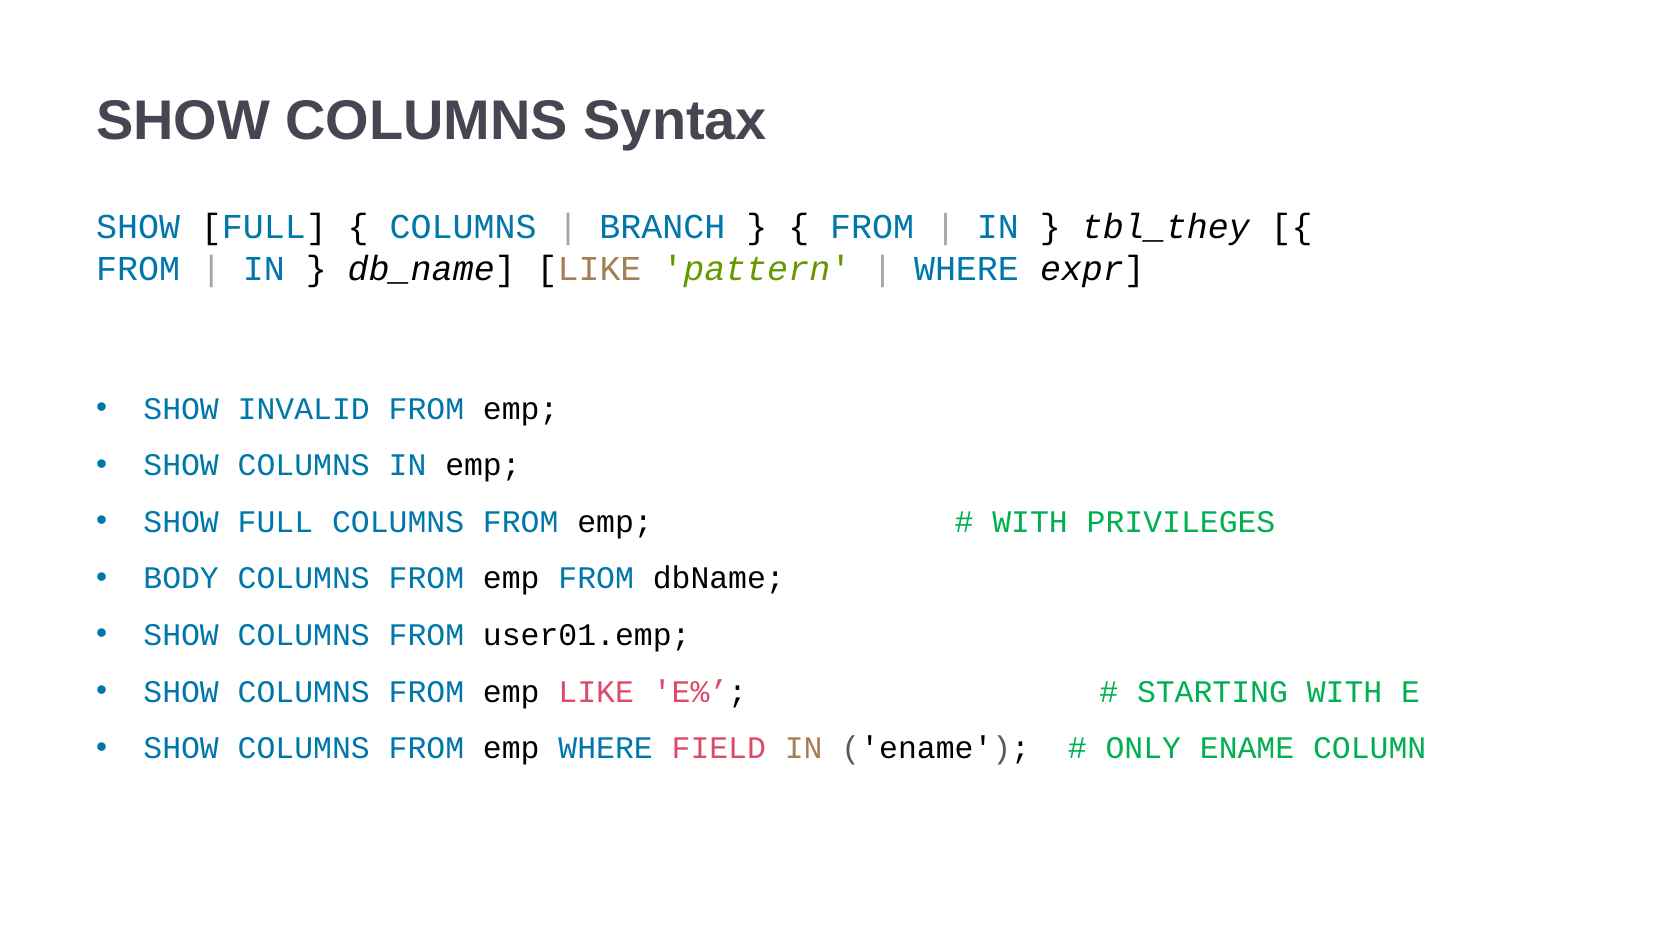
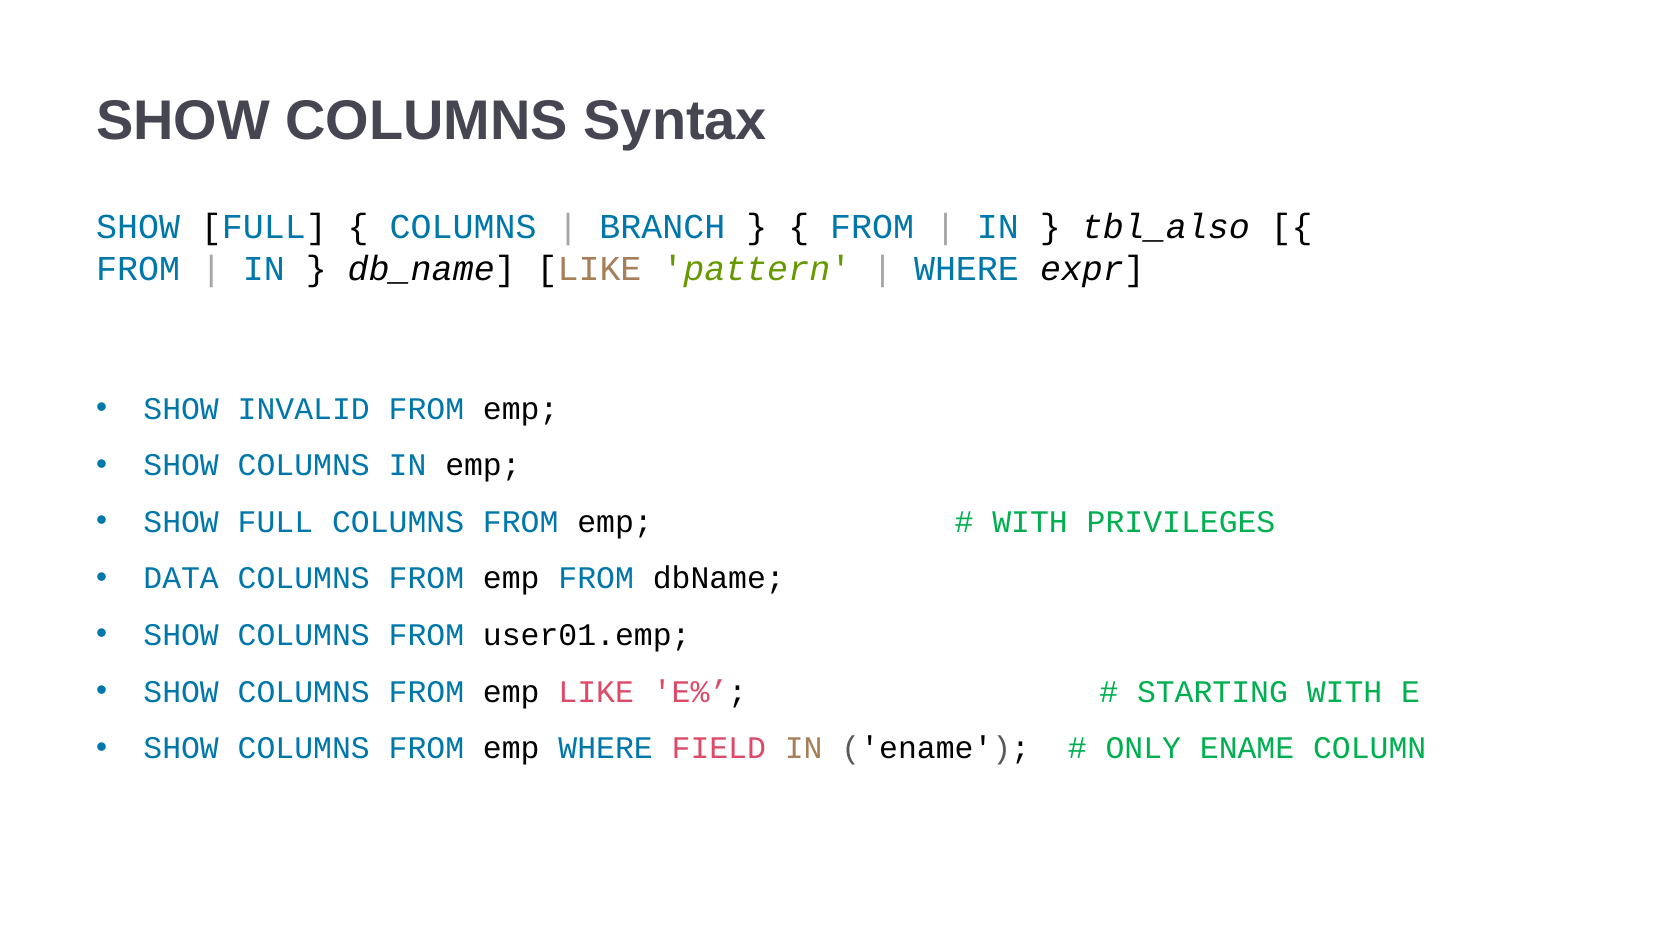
tbl_they: tbl_they -> tbl_also
BODY: BODY -> DATA
